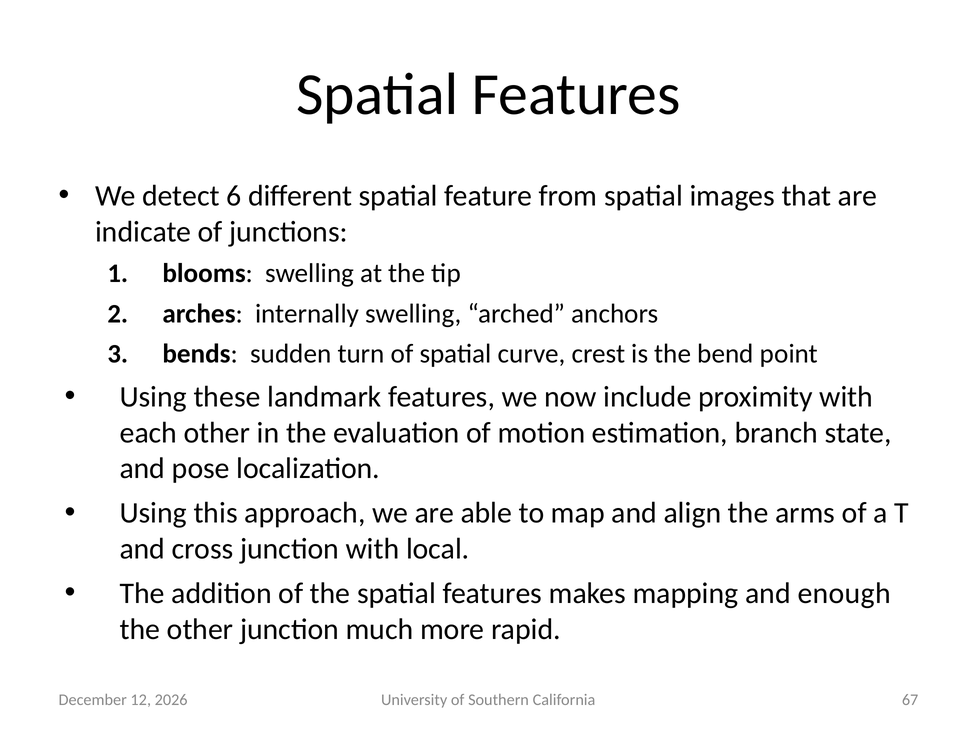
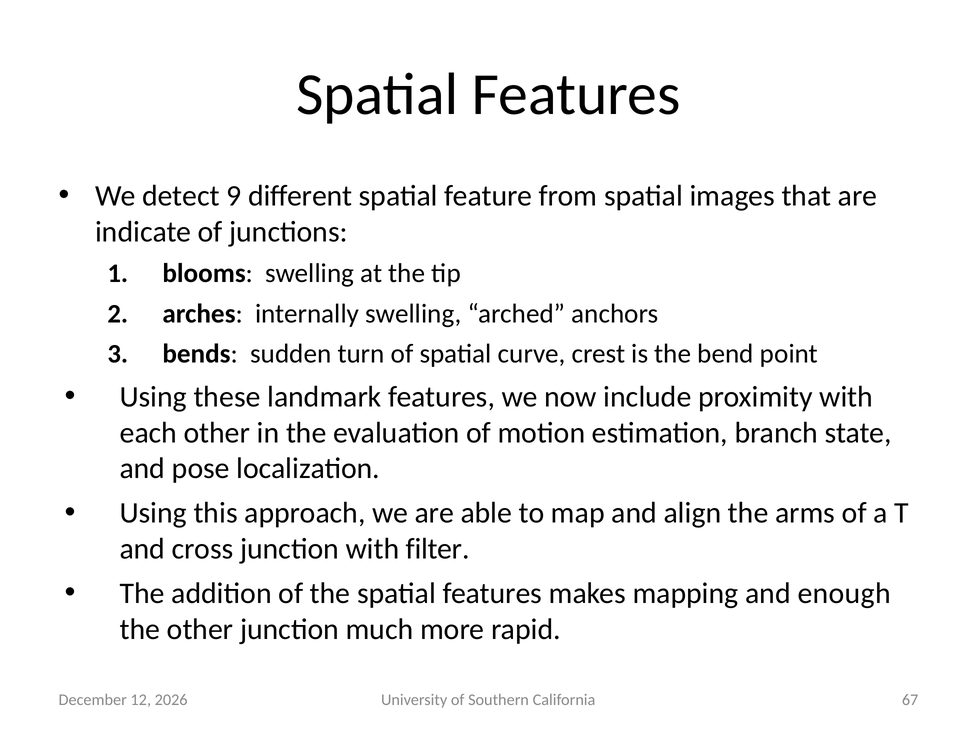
6: 6 -> 9
local: local -> filter
